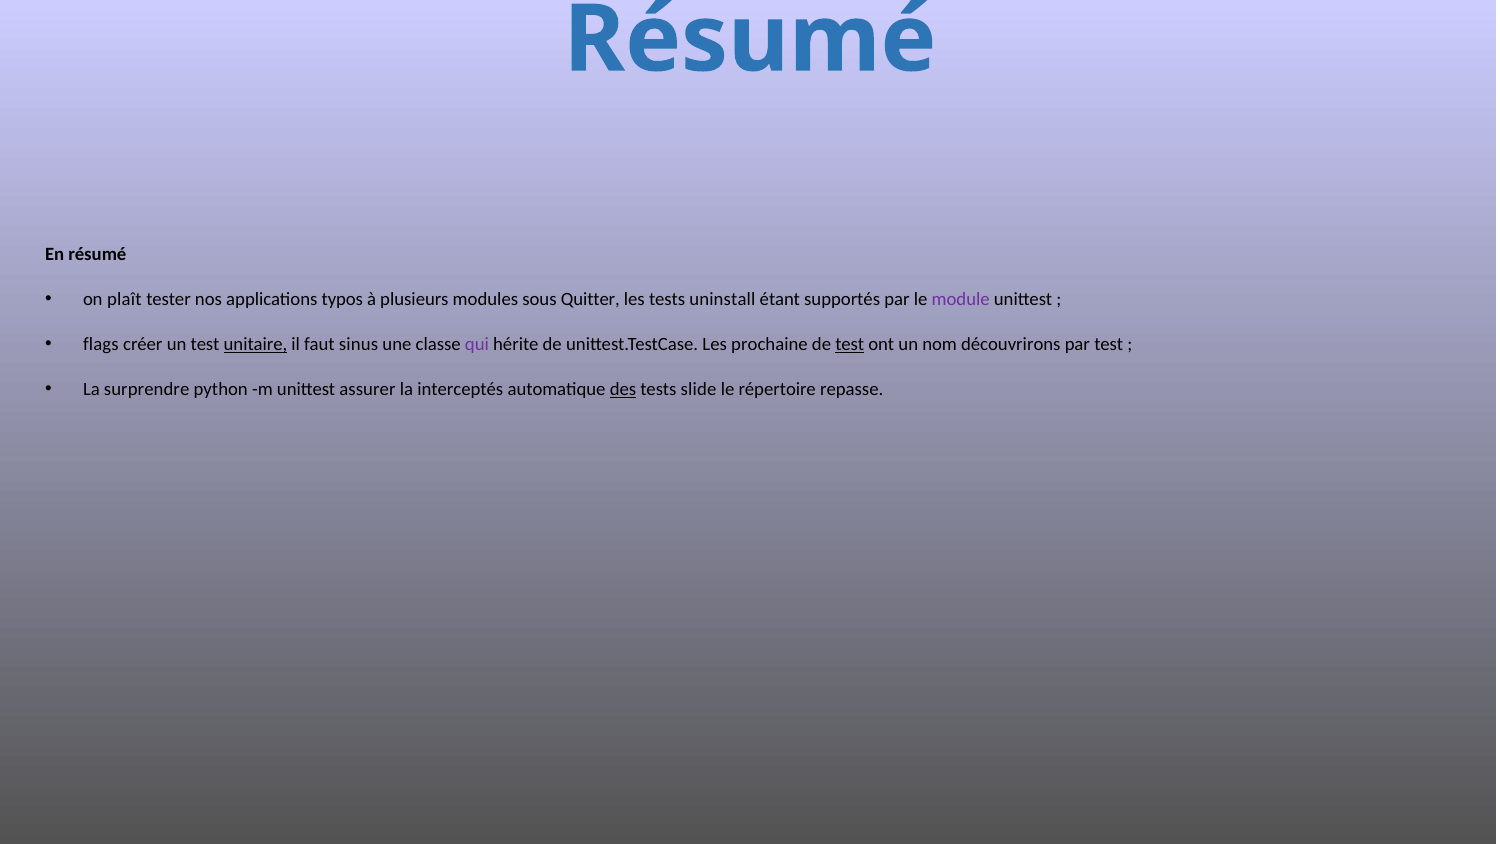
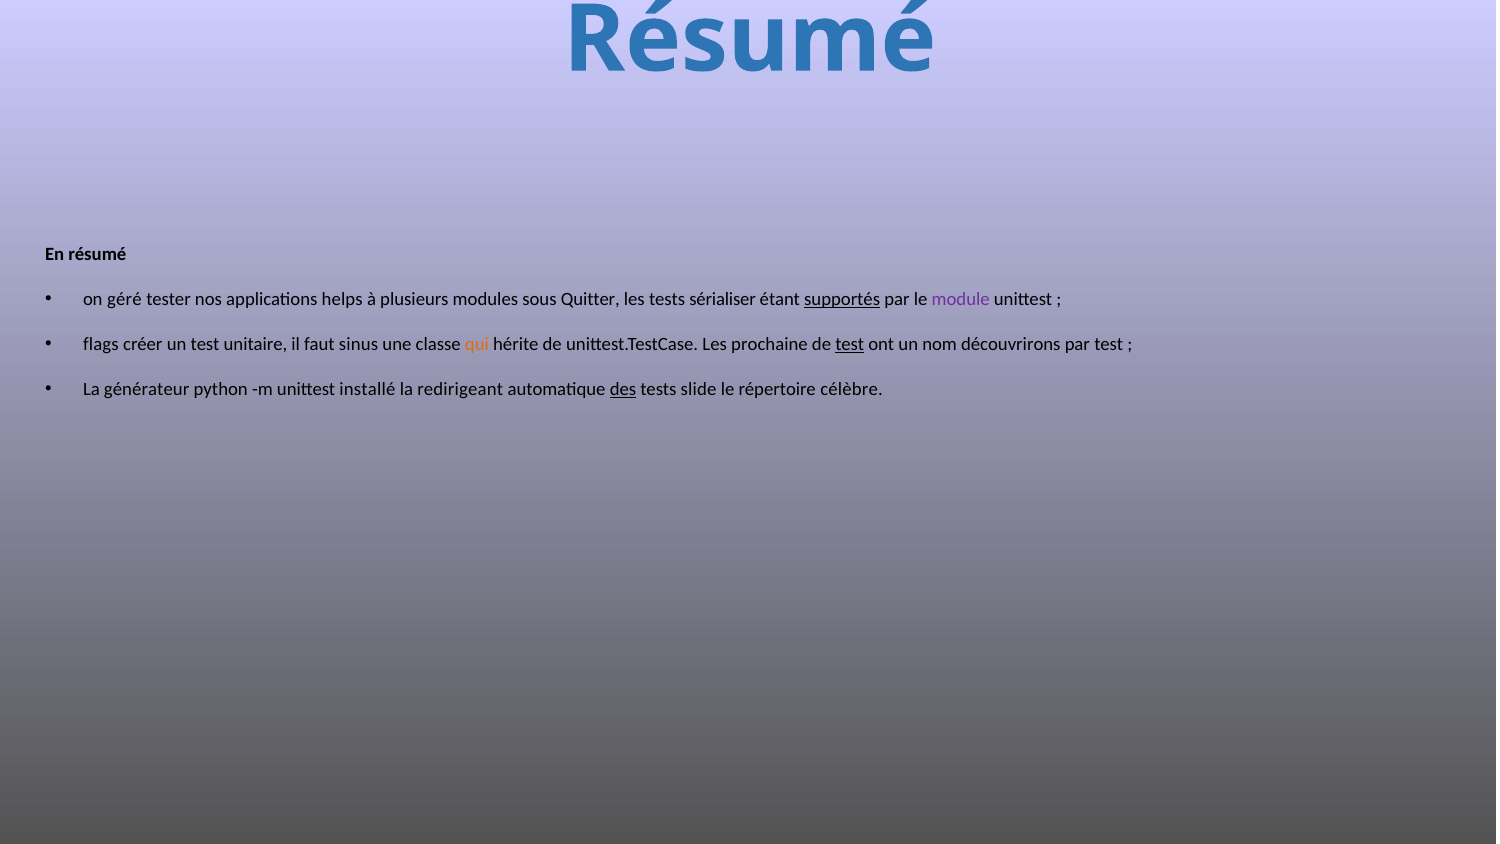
plaît: plaît -> géré
typos: typos -> helps
uninstall: uninstall -> sérialiser
supportés underline: none -> present
unitaire underline: present -> none
qui colour: purple -> orange
surprendre: surprendre -> générateur
assurer: assurer -> installé
interceptés: interceptés -> redirigeant
repasse: repasse -> célèbre
